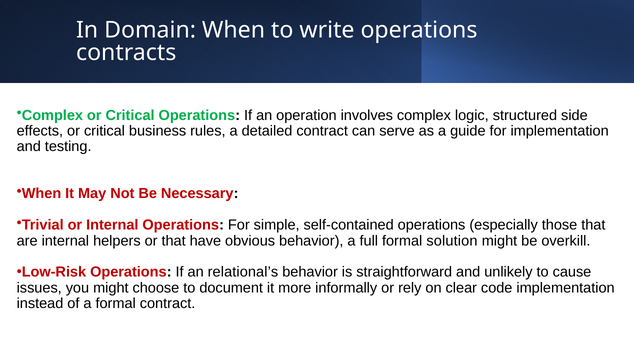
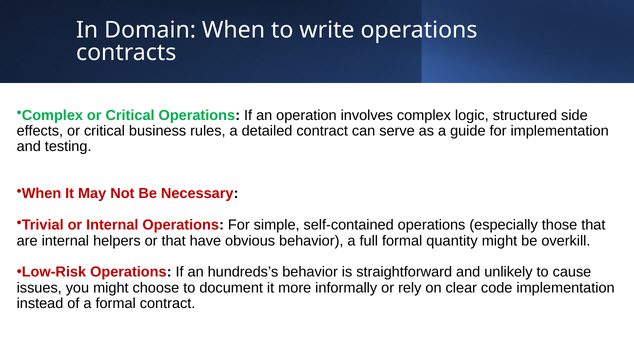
solution: solution -> quantity
relational’s: relational’s -> hundreds’s
